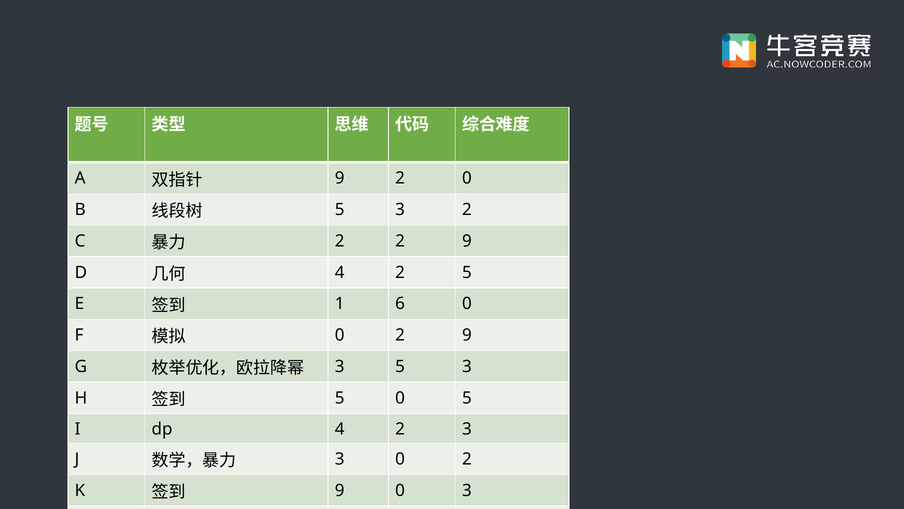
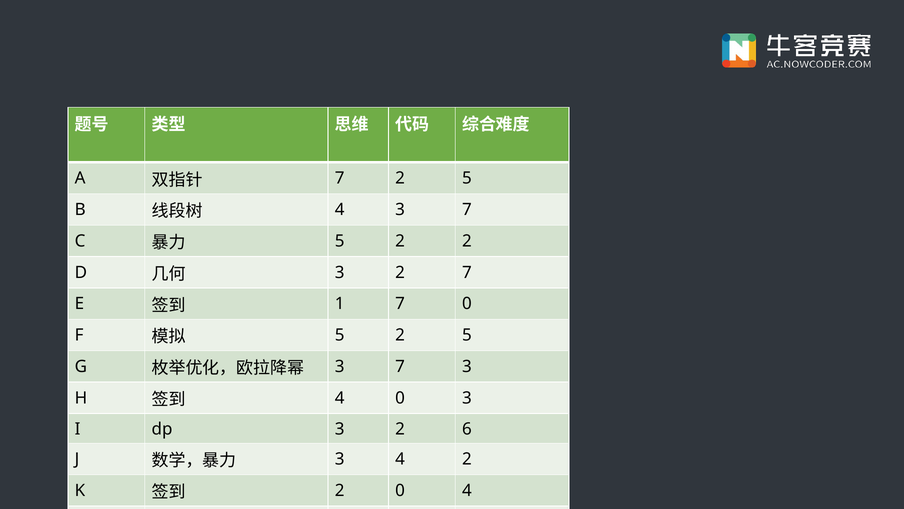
9 at (340, 178): 9 -> 7
0 at (467, 178): 0 -> 5
5 at (340, 209): 5 -> 4
2 at (467, 209): 2 -> 7
2 at (340, 241): 2 -> 5
9 at (467, 241): 9 -> 2
4 at (340, 272): 4 -> 3
2 5: 5 -> 7
1 6: 6 -> 7
0 at (340, 335): 0 -> 5
9 at (467, 335): 9 -> 5
5 at (400, 366): 5 -> 7
5 at (340, 398): 5 -> 4
0 5: 5 -> 3
dp 4: 4 -> 3
2 3: 3 -> 6
0 at (400, 459): 0 -> 4
9 at (340, 490): 9 -> 2
0 3: 3 -> 4
